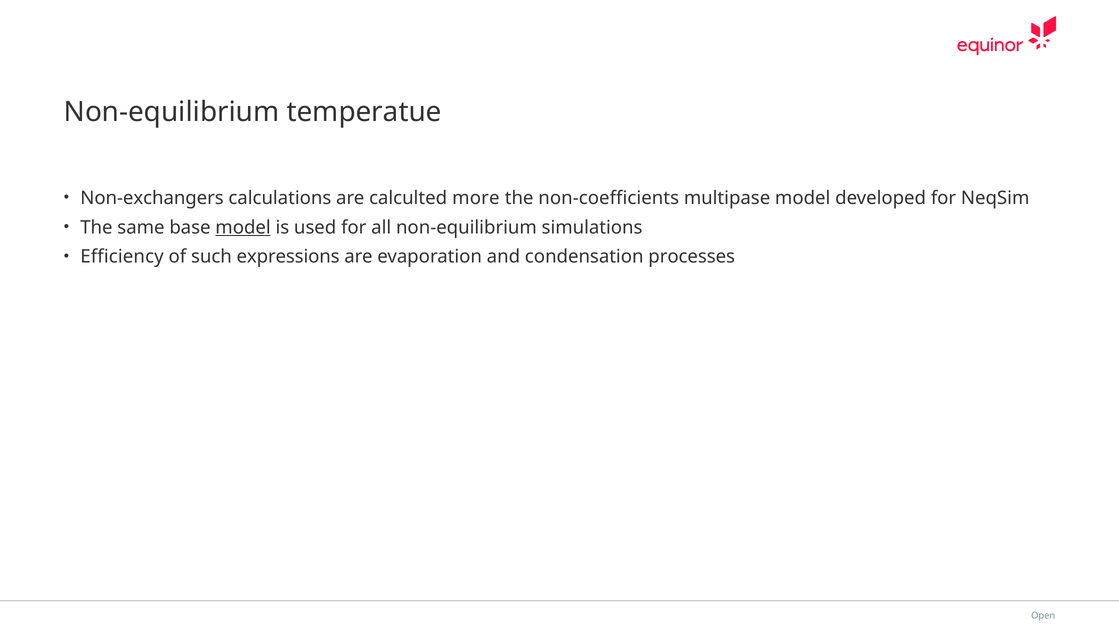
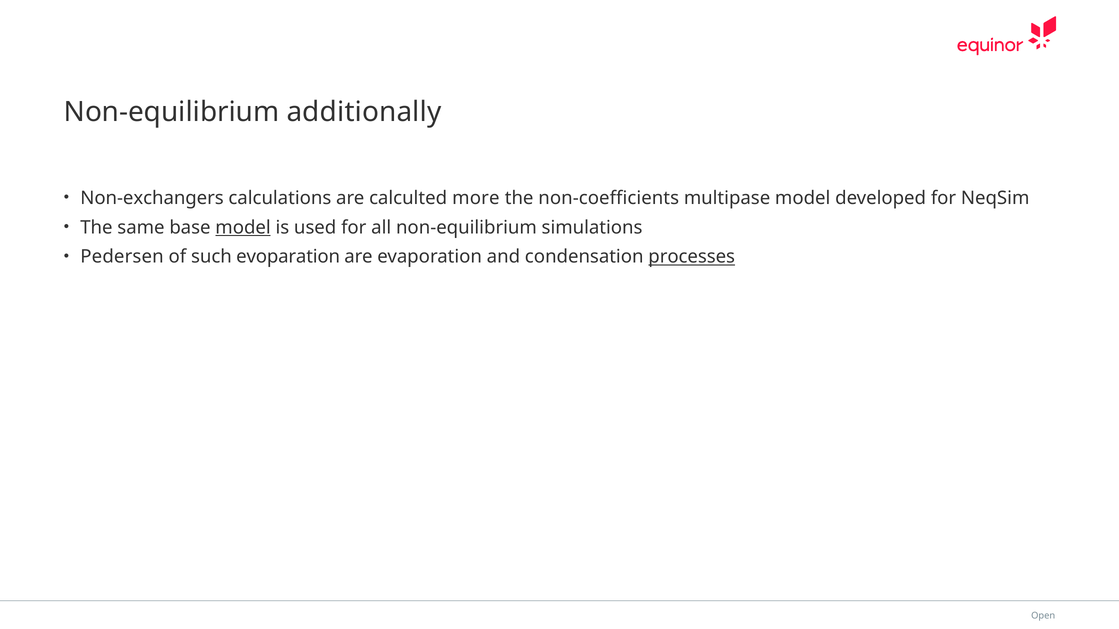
temperatue: temperatue -> additionally
Efficiency: Efficiency -> Pedersen
expressions: expressions -> evoparation
processes underline: none -> present
